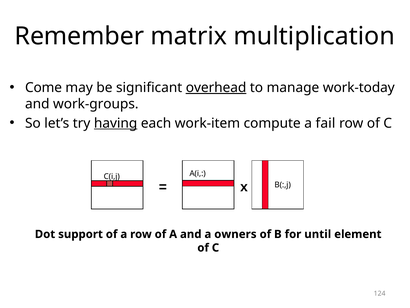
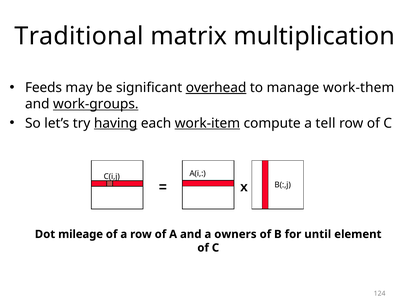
Remember: Remember -> Traditional
Come: Come -> Feeds
work-today: work-today -> work-them
work-groups underline: none -> present
work-item underline: none -> present
fail: fail -> tell
support: support -> mileage
